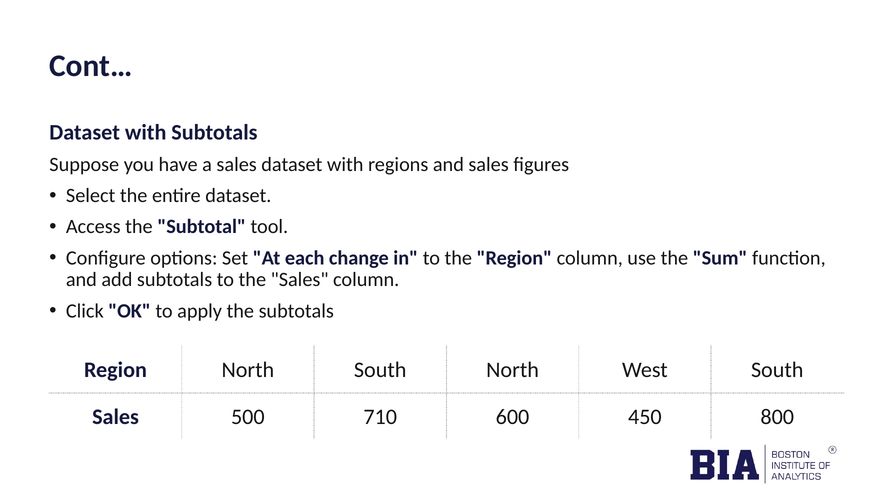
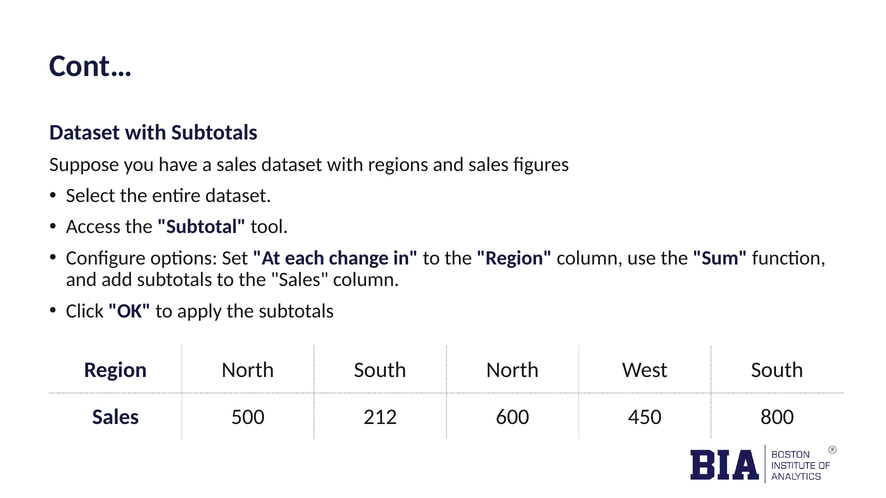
710: 710 -> 212
